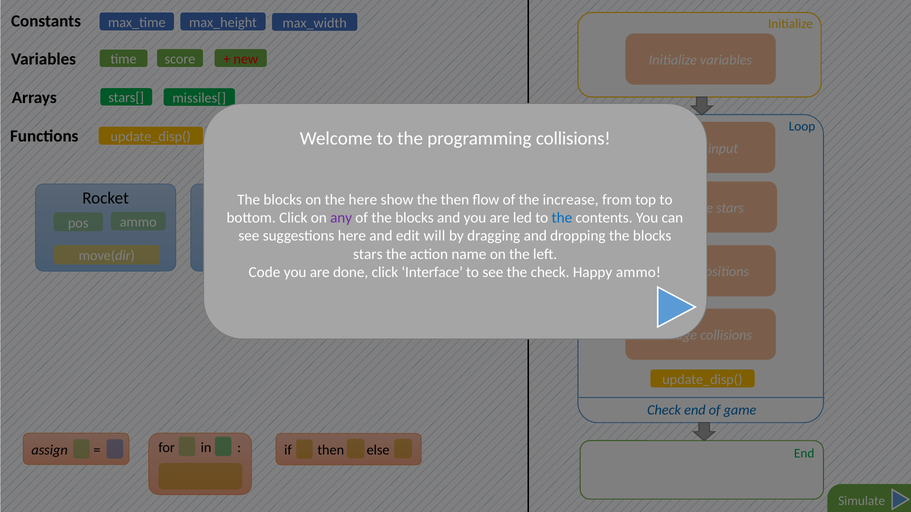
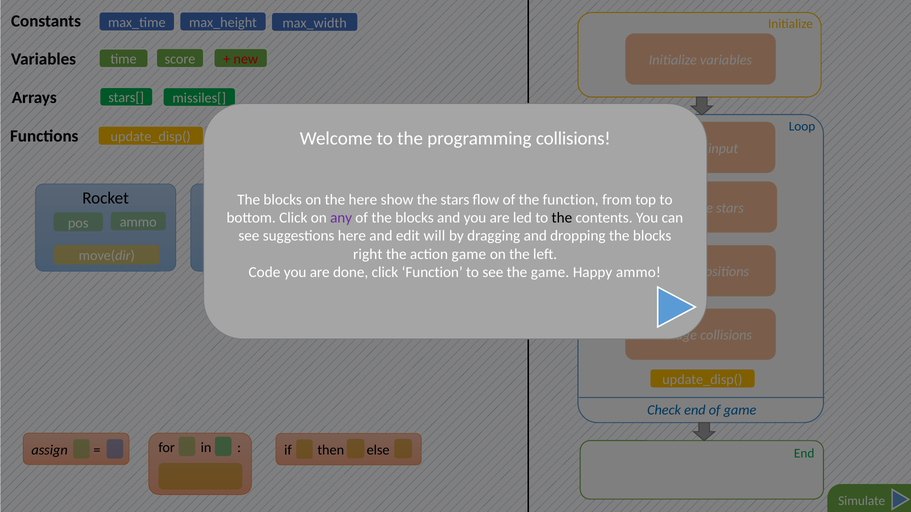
then at (455, 200): then -> stars
the increase: increase -> function
the at (562, 218) colour: blue -> black
stars at (368, 254): stars -> right
name at (469, 254): name -> game
click Interface: Interface -> Function
the check: check -> game
